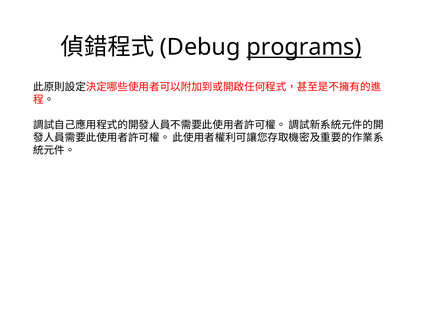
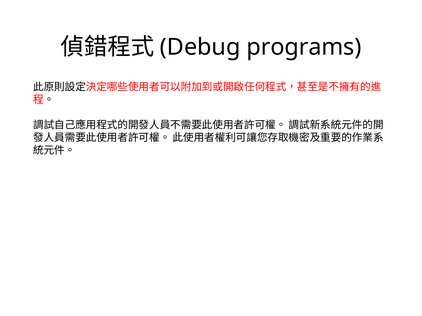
programs underline: present -> none
